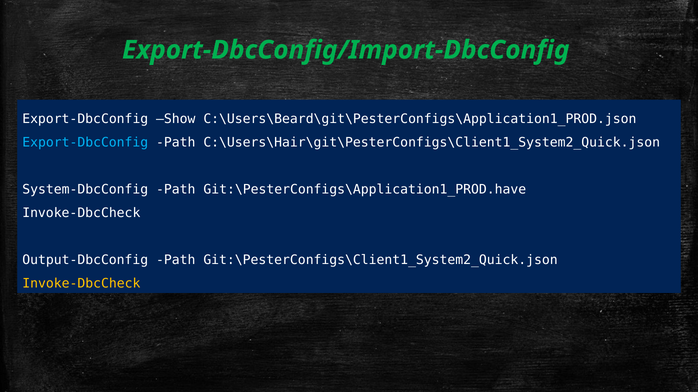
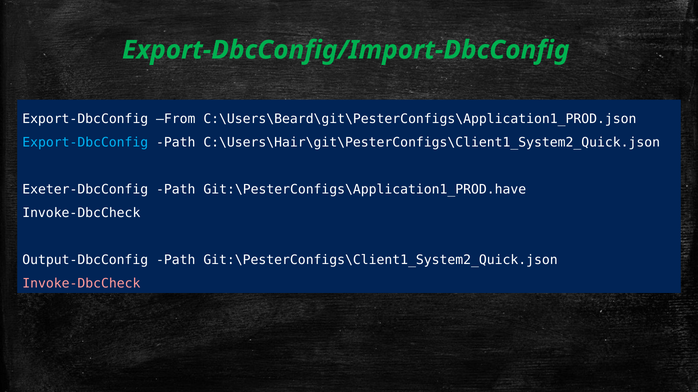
Show: Show -> From
System-DbcConfig: System-DbcConfig -> Exeter-DbcConfig
Invoke-DbcCheck at (81, 284) colour: yellow -> pink
